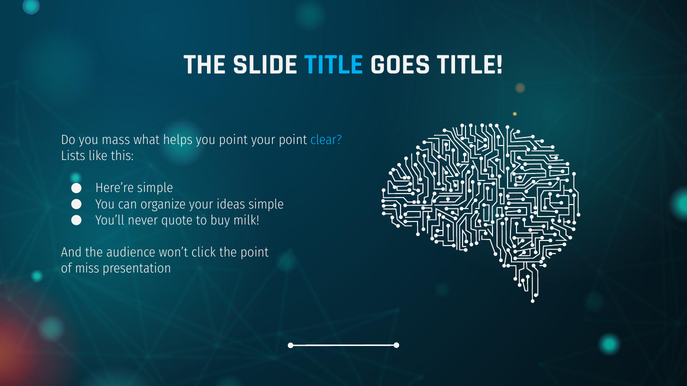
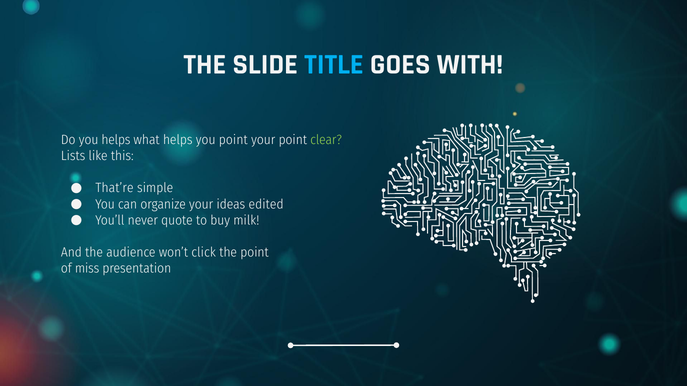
GOES TITLE: TITLE -> WITH
you mass: mass -> helps
clear colour: light blue -> light green
Here’re: Here’re -> That’re
ideas simple: simple -> edited
